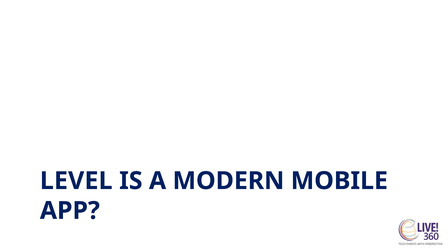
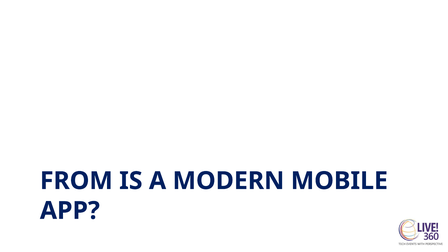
LEVEL: LEVEL -> FROM
